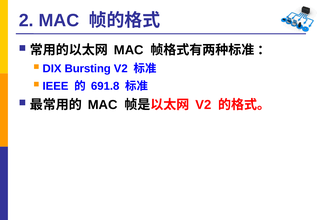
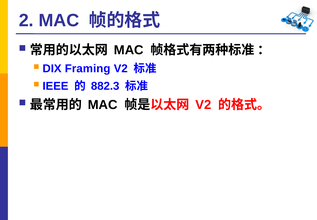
Bursting: Bursting -> Framing
691.8: 691.8 -> 882.3
